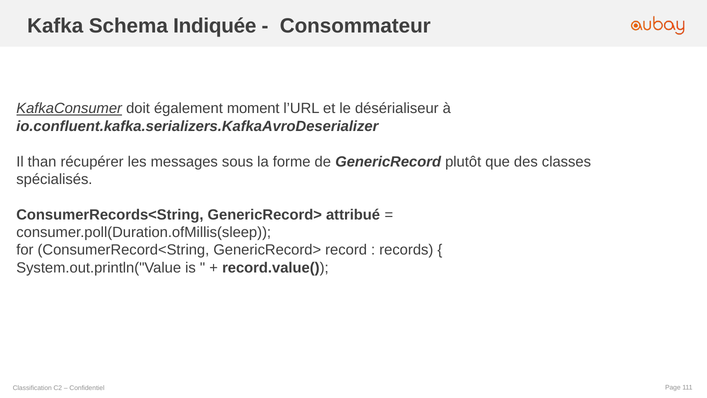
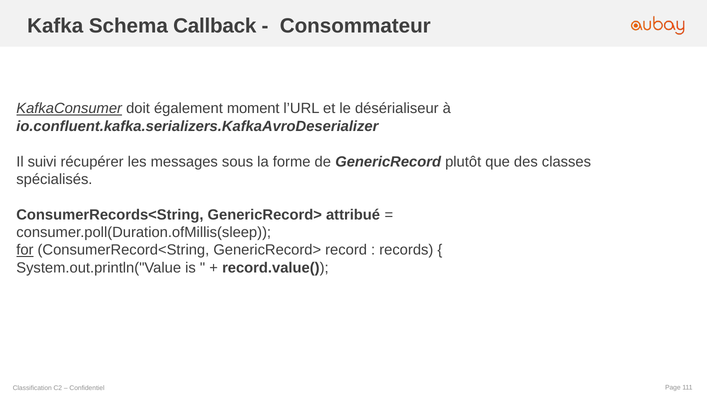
Indiquée: Indiquée -> Callback
than: than -> suivi
for underline: none -> present
